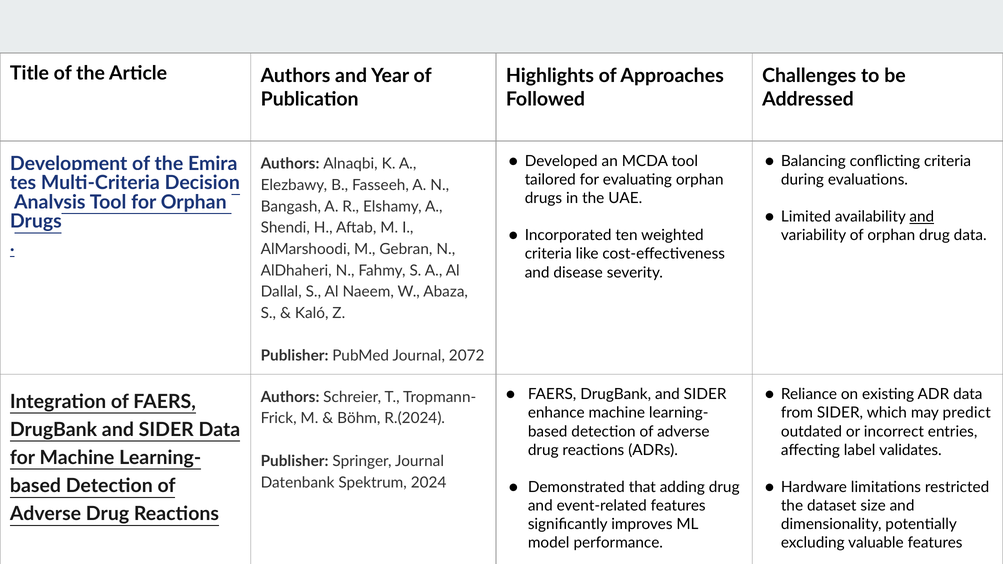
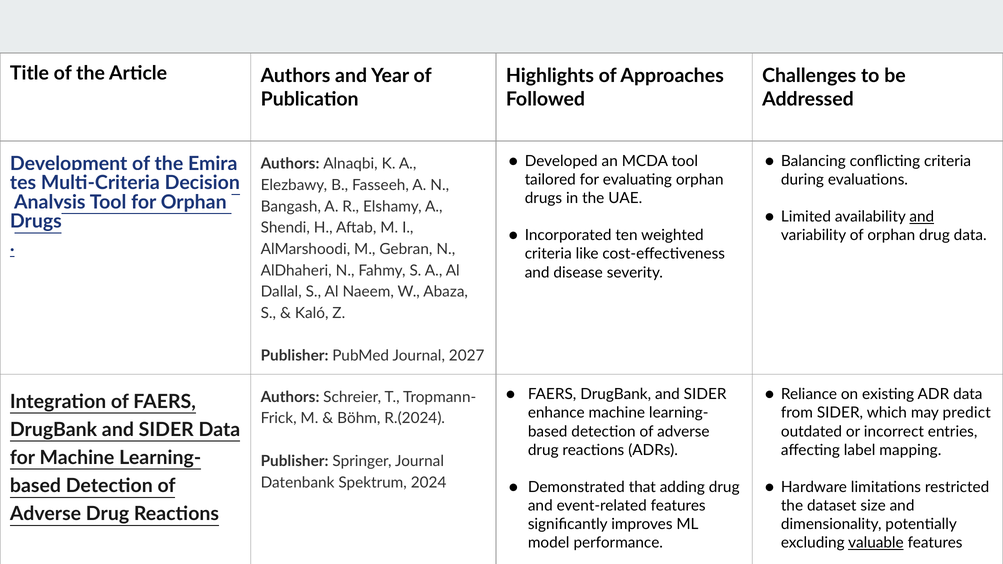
2072: 2072 -> 2027
validates: validates -> mapping
valuable underline: none -> present
